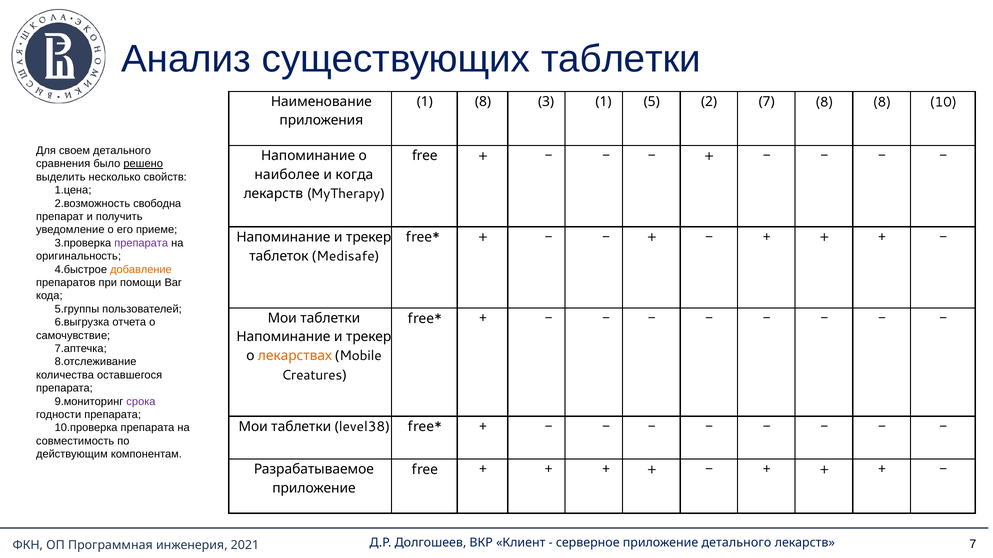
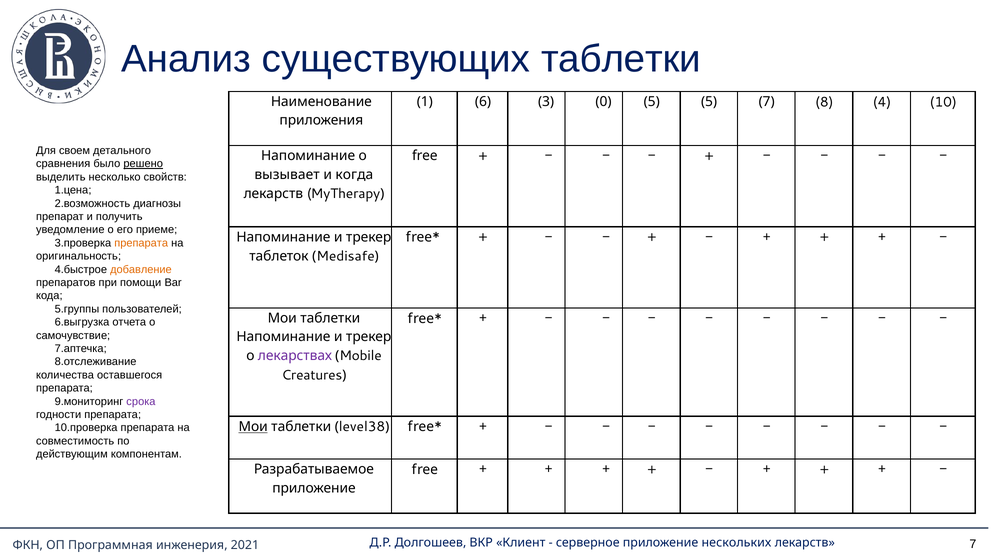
1 8: 8 -> 6
3 1: 1 -> 0
5 2: 2 -> 5
8 8: 8 -> 4
наиболее: наиболее -> вызывает
свободна: свободна -> диагнозы
препарата at (141, 243) colour: purple -> orange
лекарствах colour: orange -> purple
Мои at (253, 427) underline: none -> present
приложение детального: детального -> нескольких
